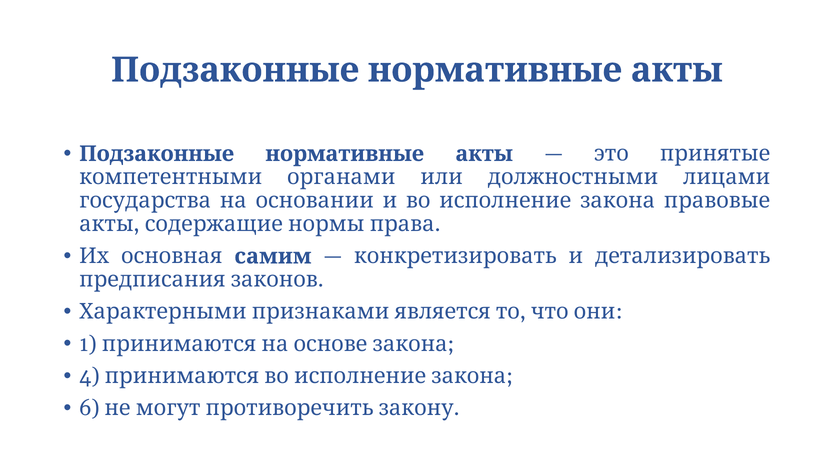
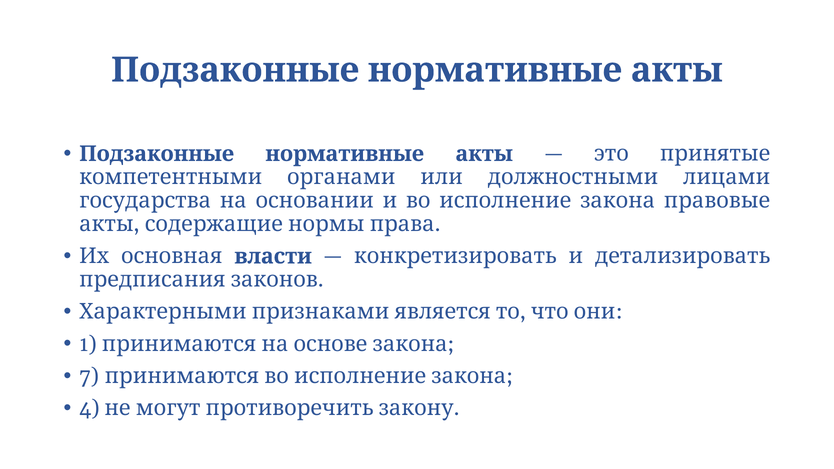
самим: самим -> власти
4: 4 -> 7
6: 6 -> 4
